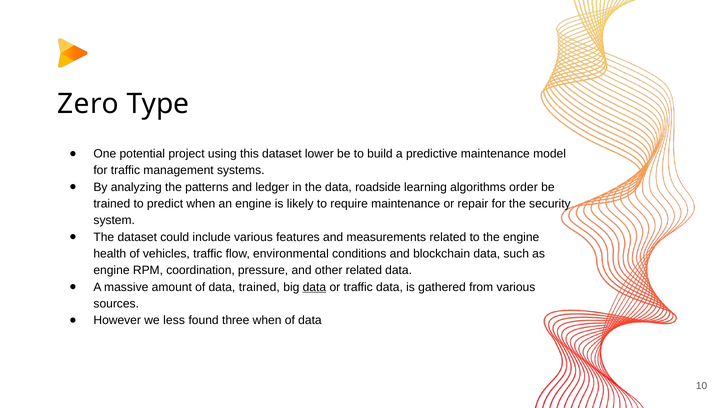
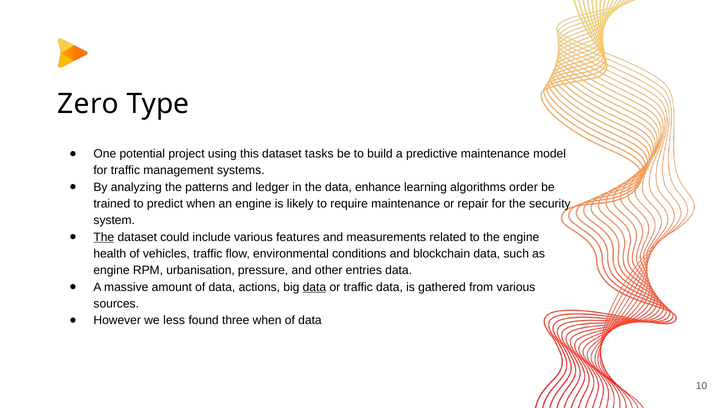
lower: lower -> tasks
roadside: roadside -> enhance
The at (104, 237) underline: none -> present
coordination: coordination -> urbanisation
other related: related -> entries
data trained: trained -> actions
